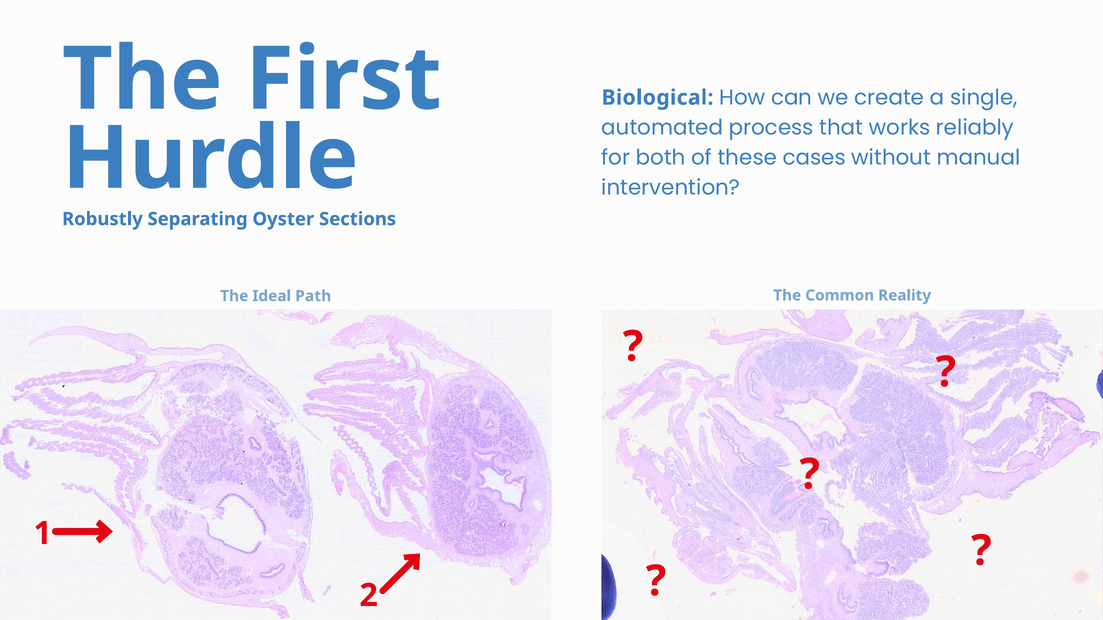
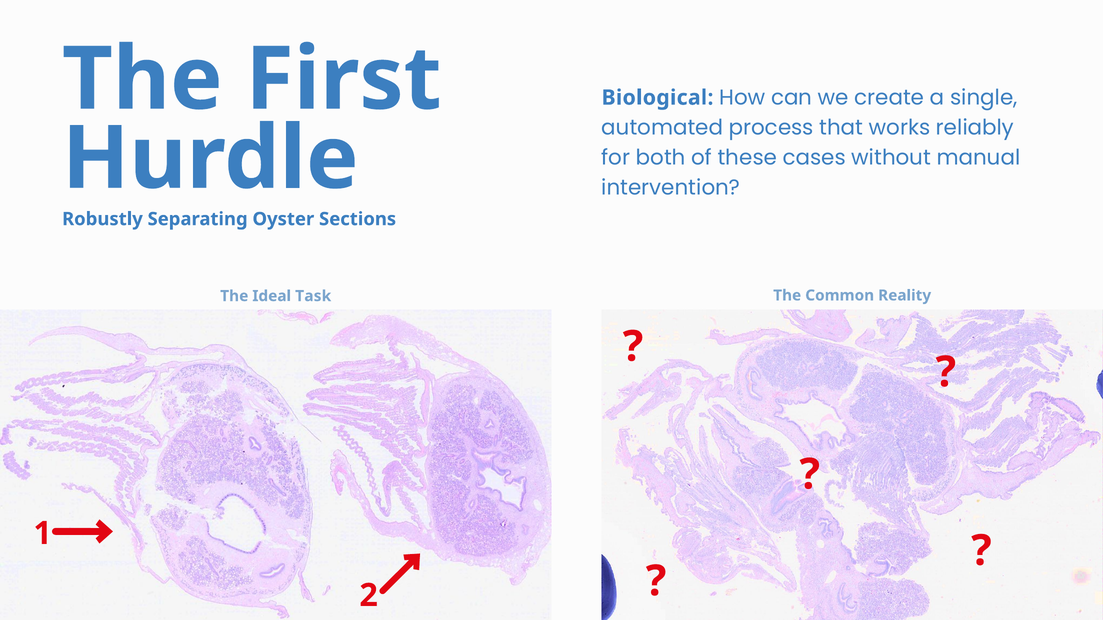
Path: Path -> Task
